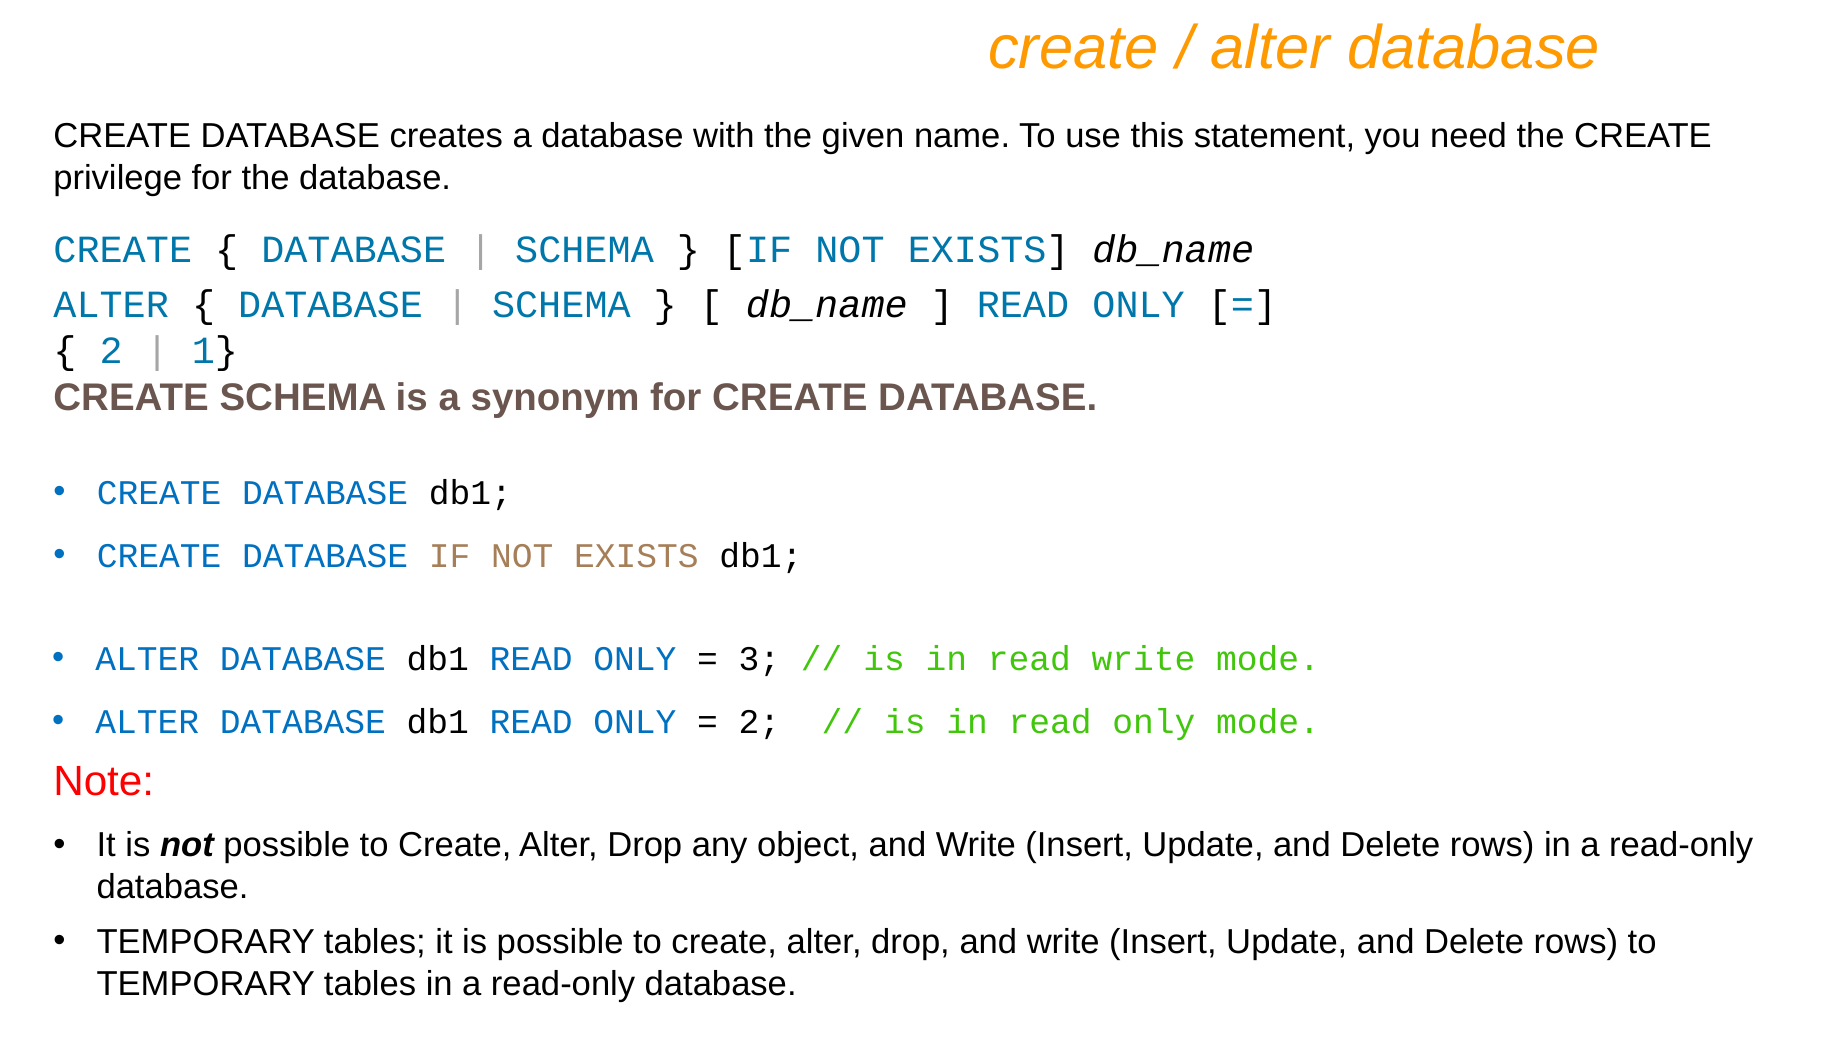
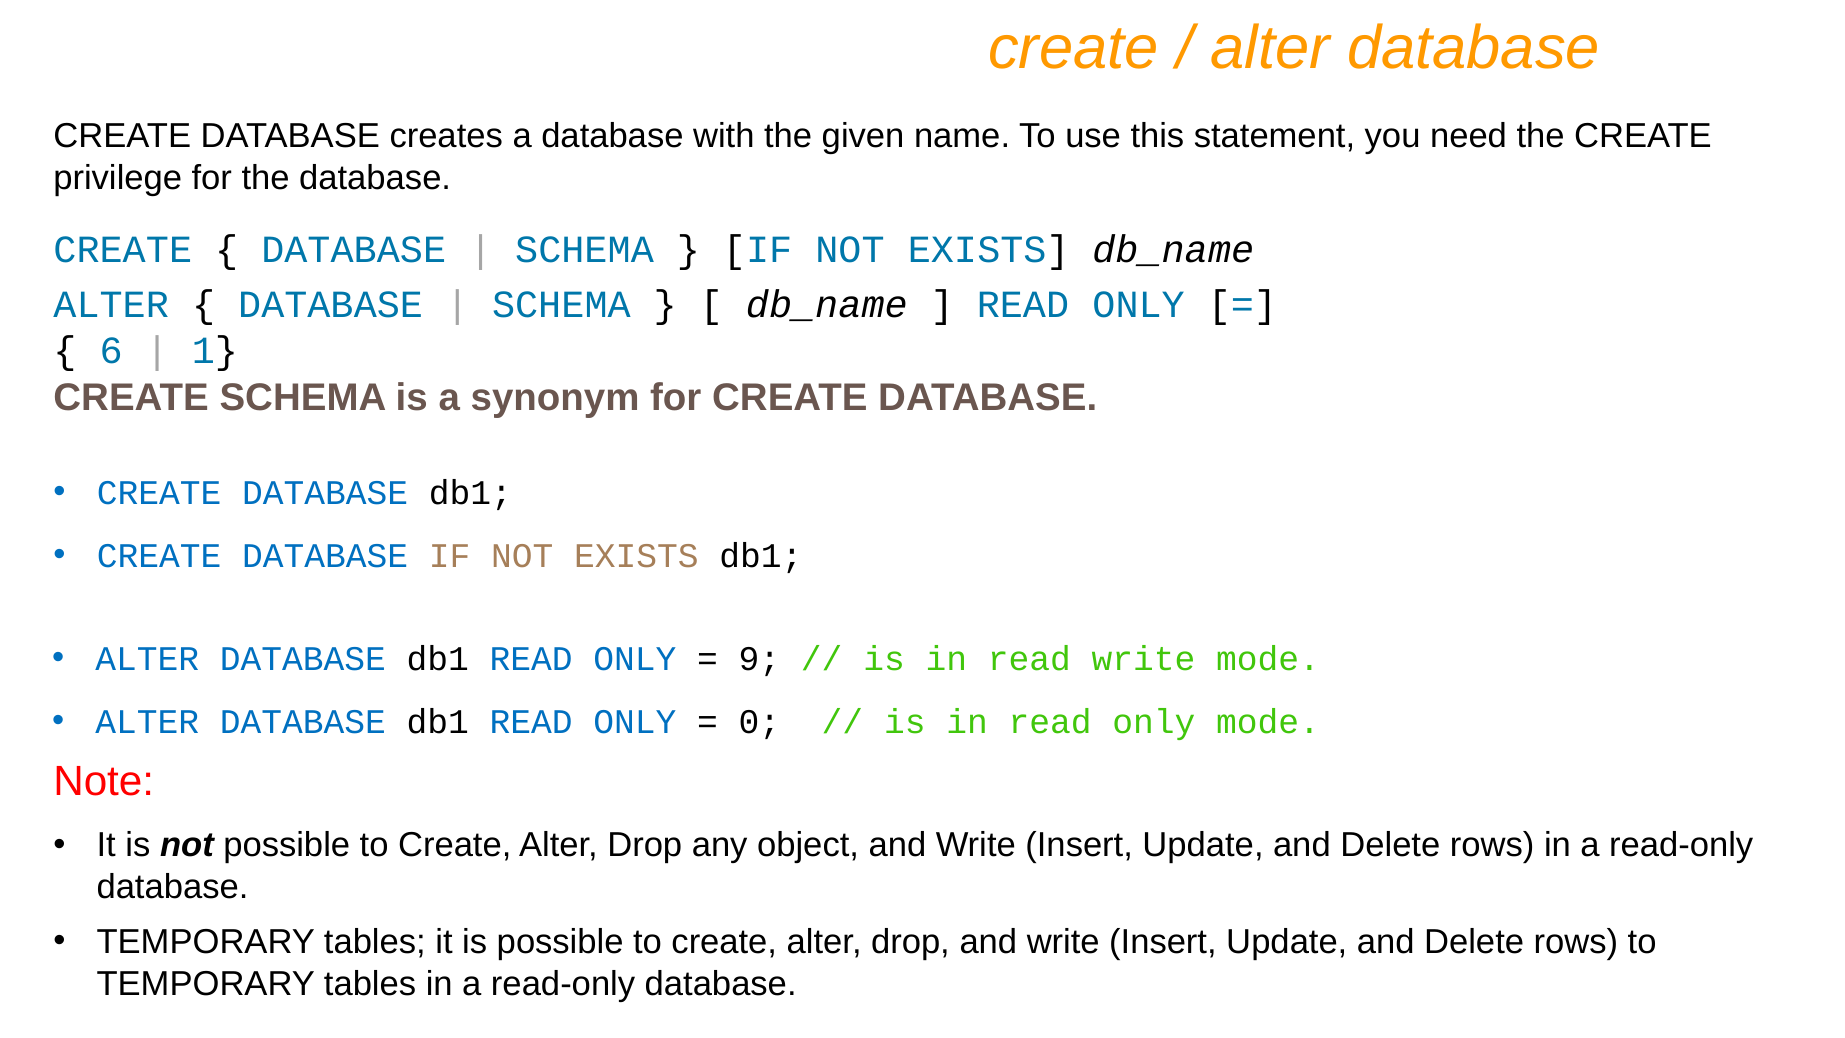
2 at (111, 351): 2 -> 6
3: 3 -> 9
2 at (759, 721): 2 -> 0
